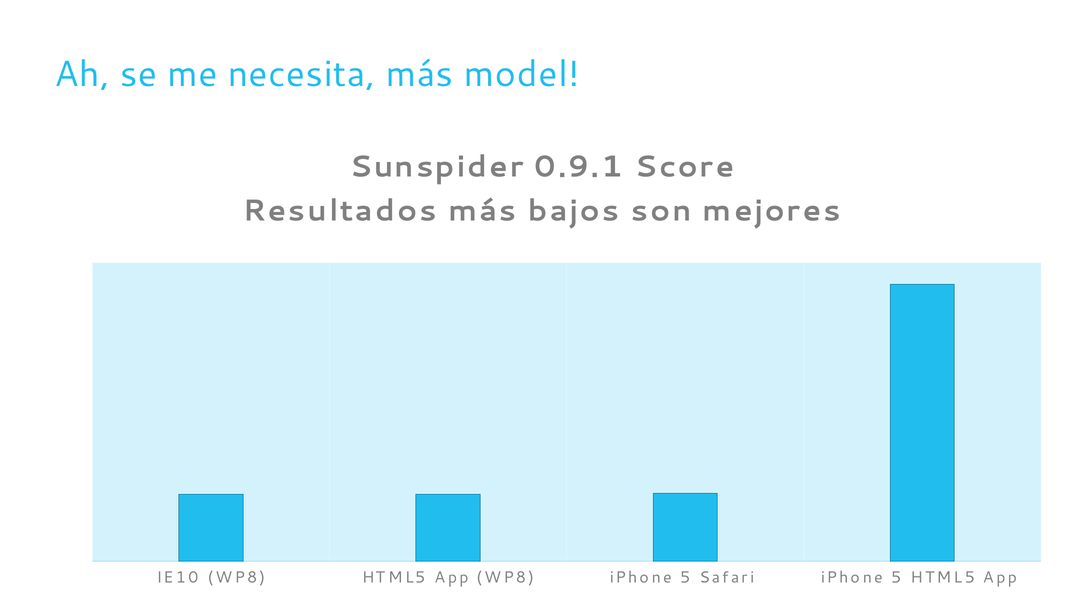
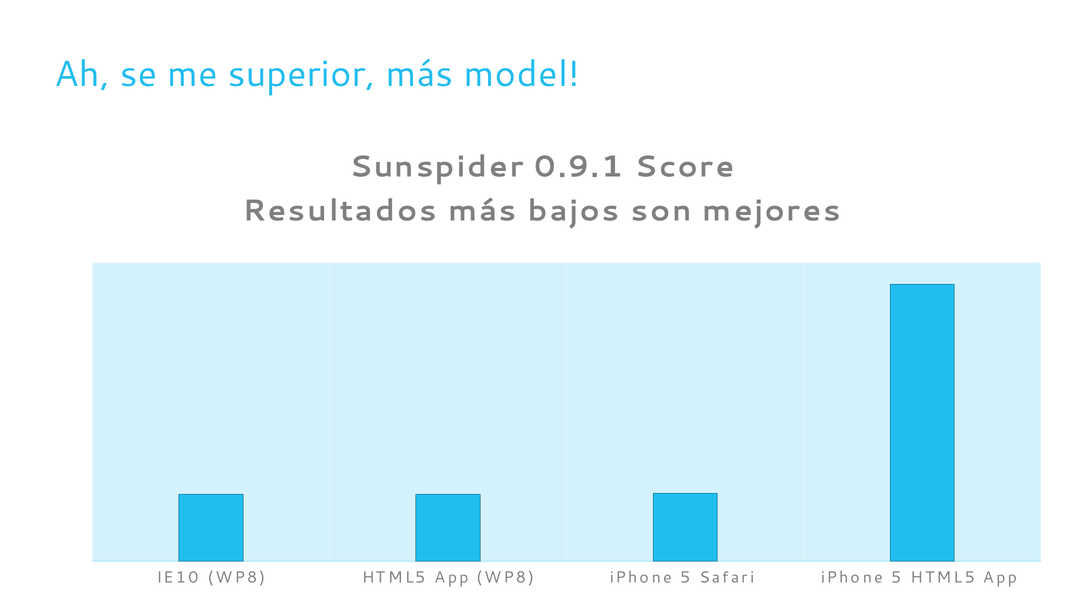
necesita: necesita -> superior
